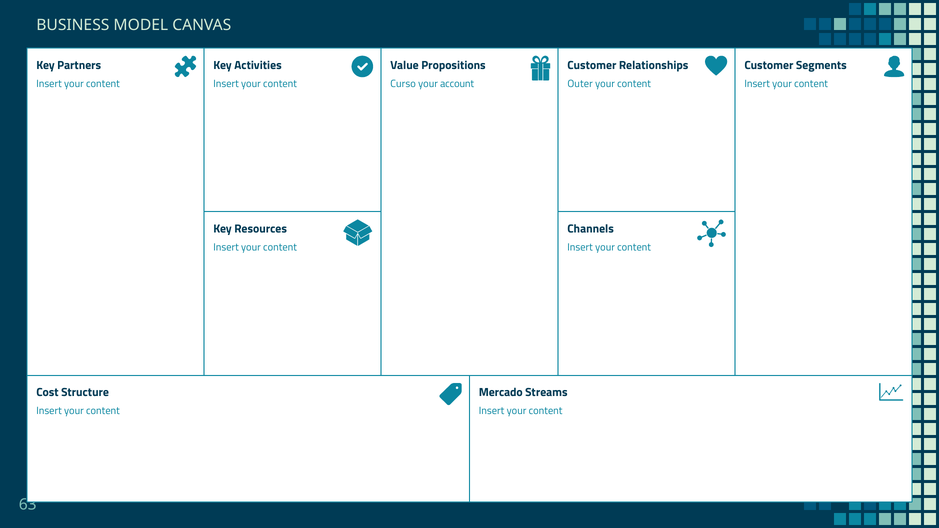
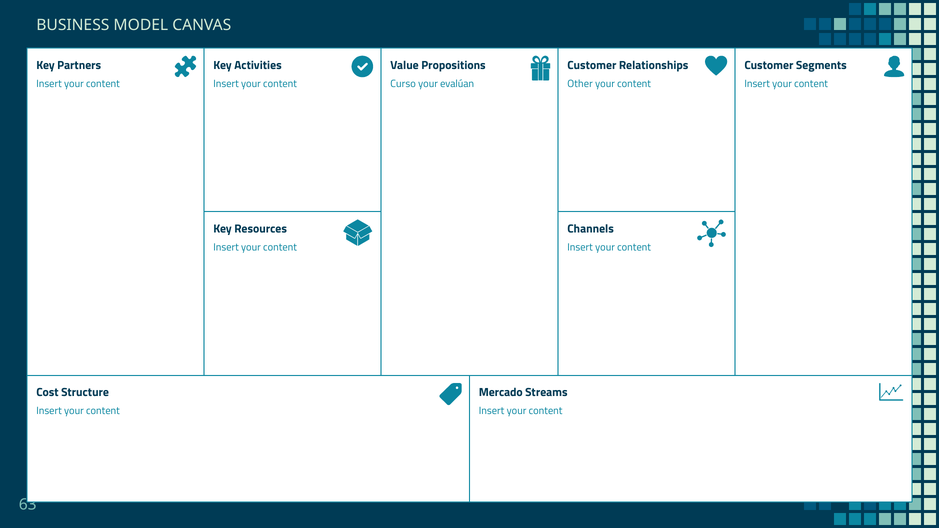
account: account -> evalúan
Outer: Outer -> Other
